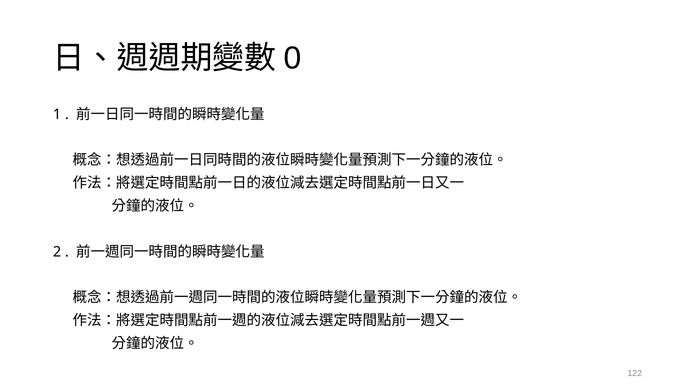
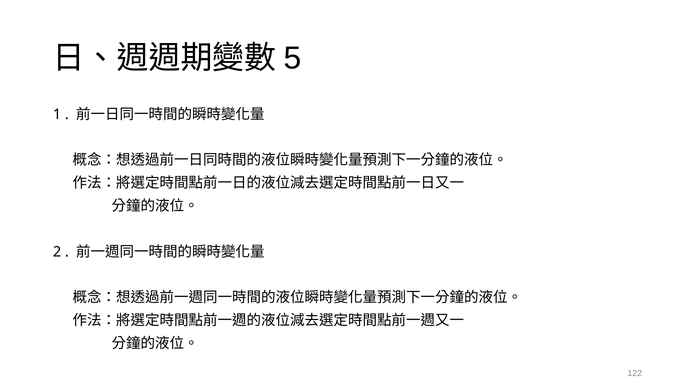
0: 0 -> 5
